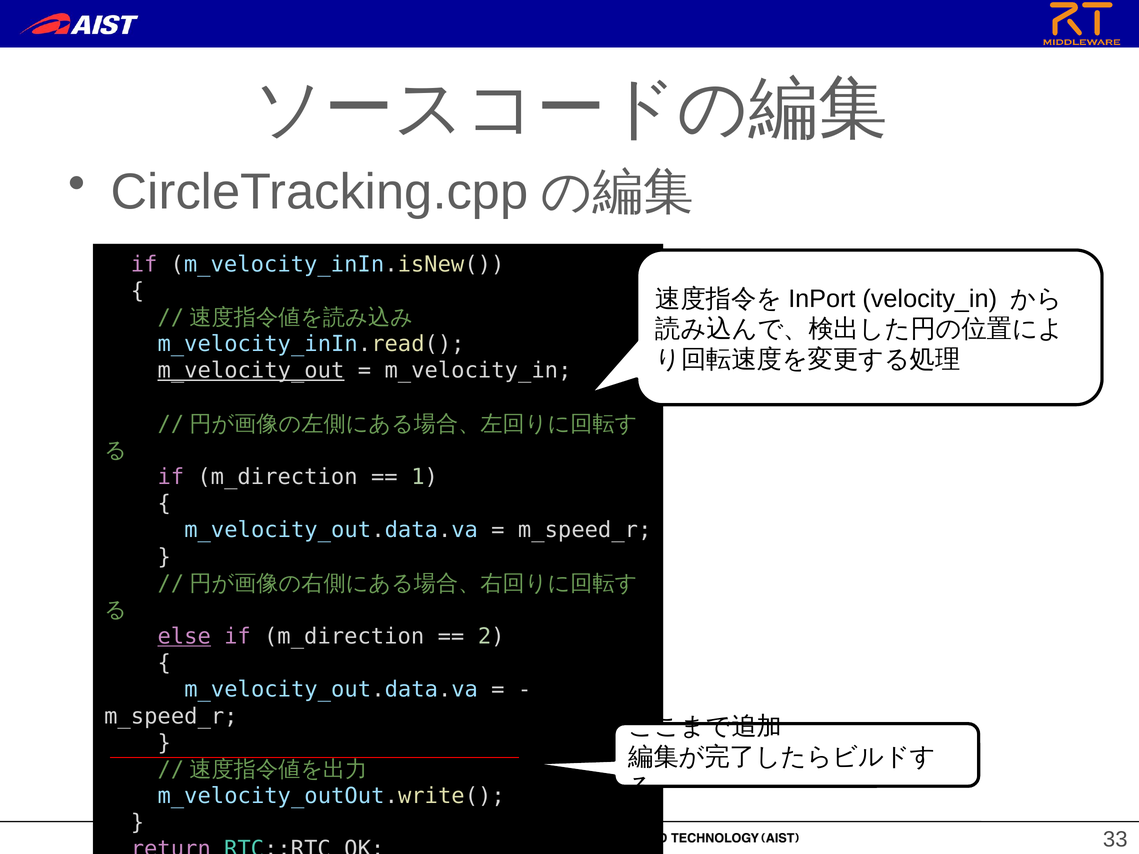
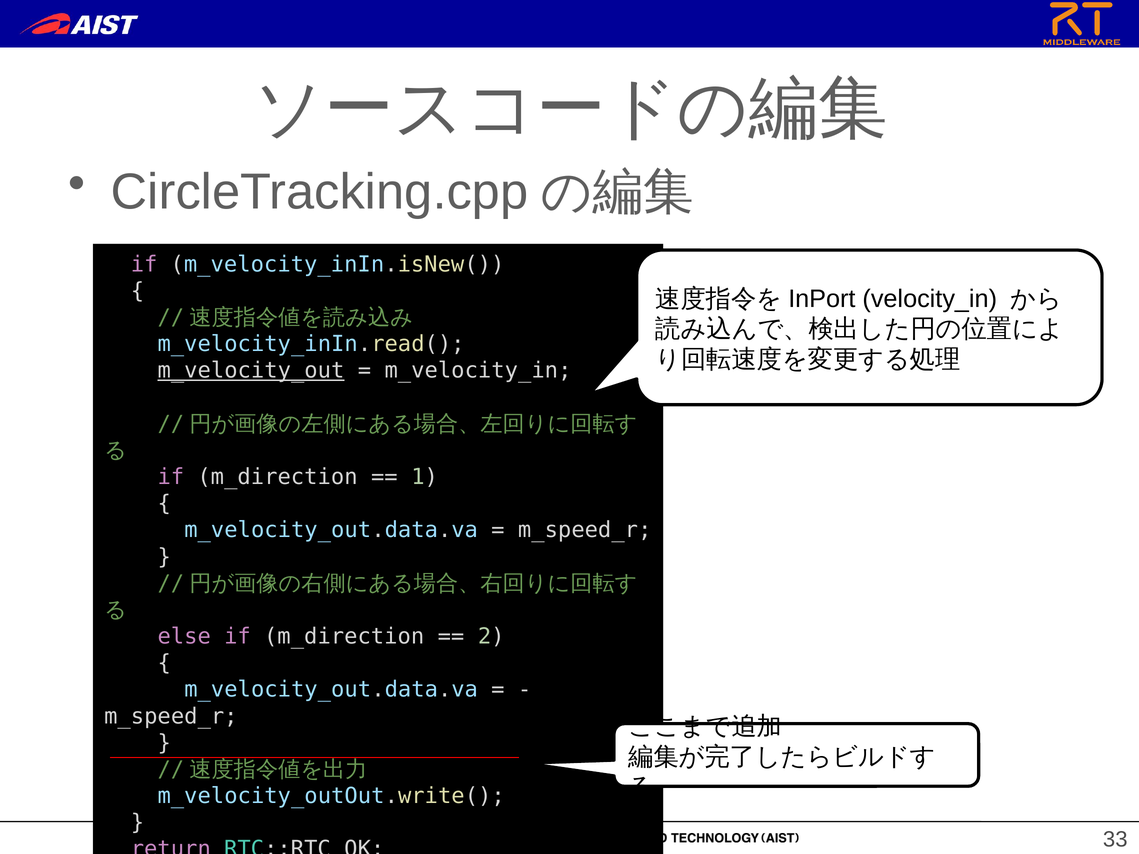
else underline: present -> none
